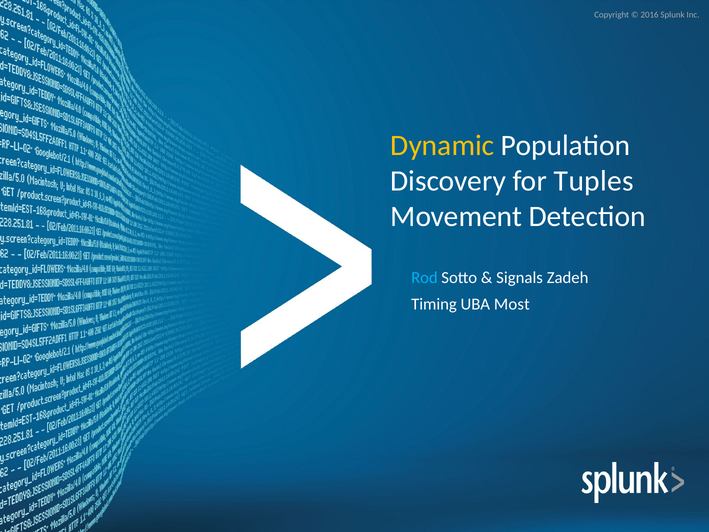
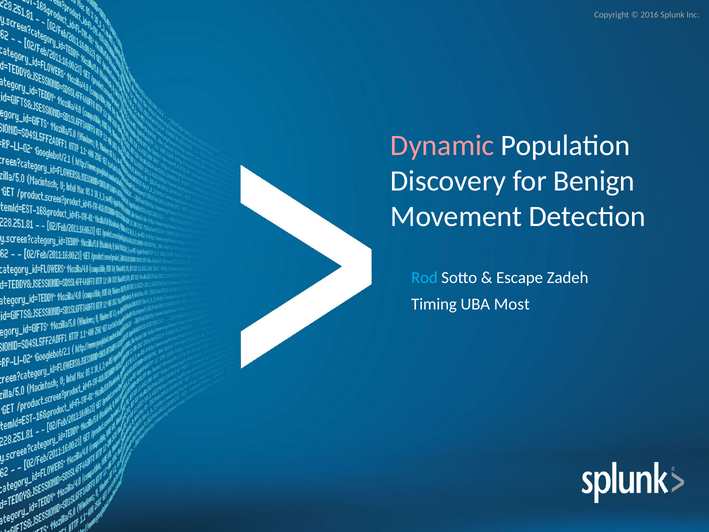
Dynamic colour: yellow -> pink
Tuples: Tuples -> Benign
Signals: Signals -> Escape
